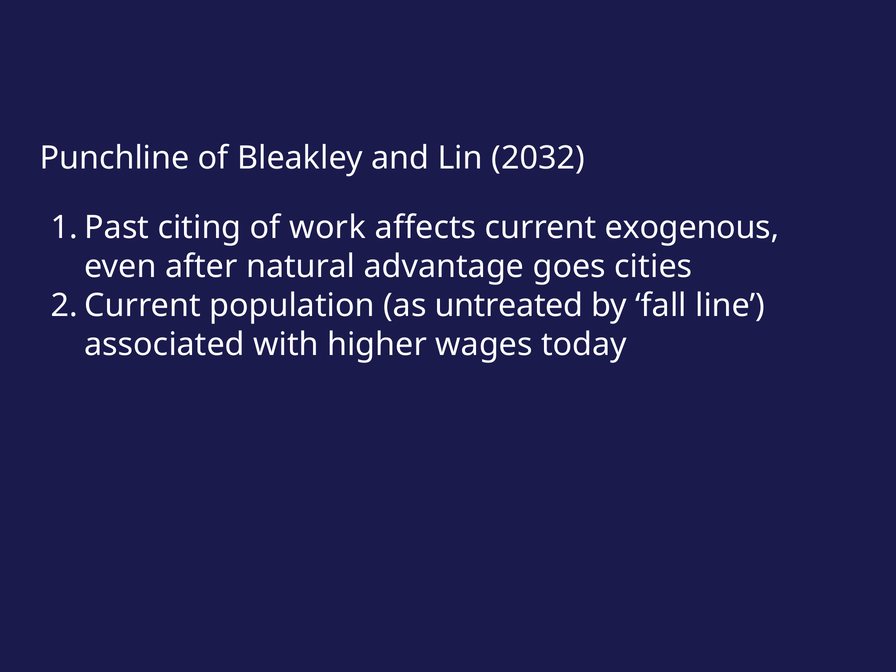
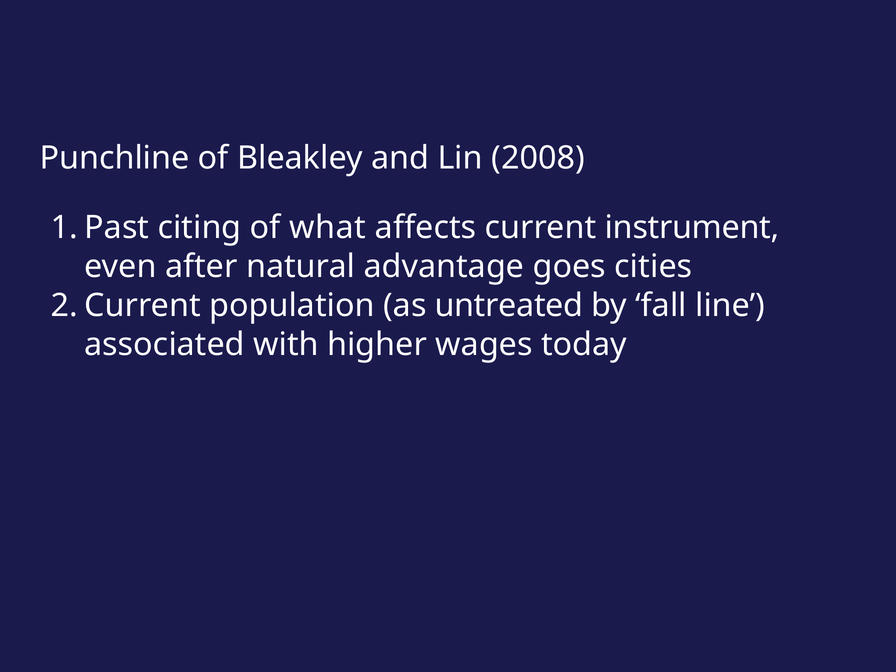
2032: 2032 -> 2008
work: work -> what
exogenous: exogenous -> instrument
